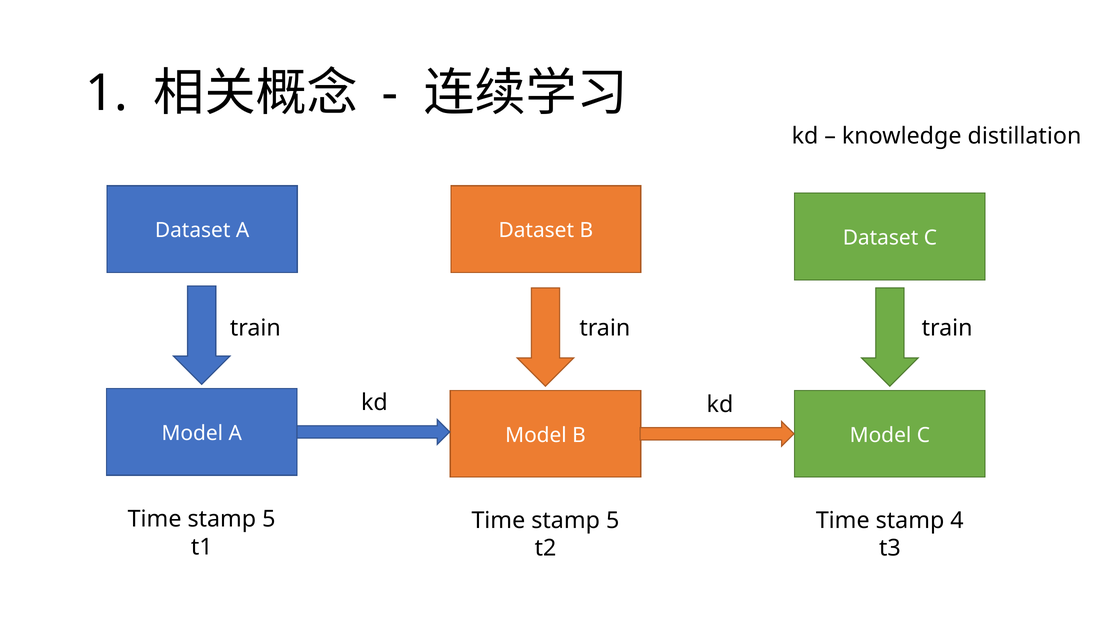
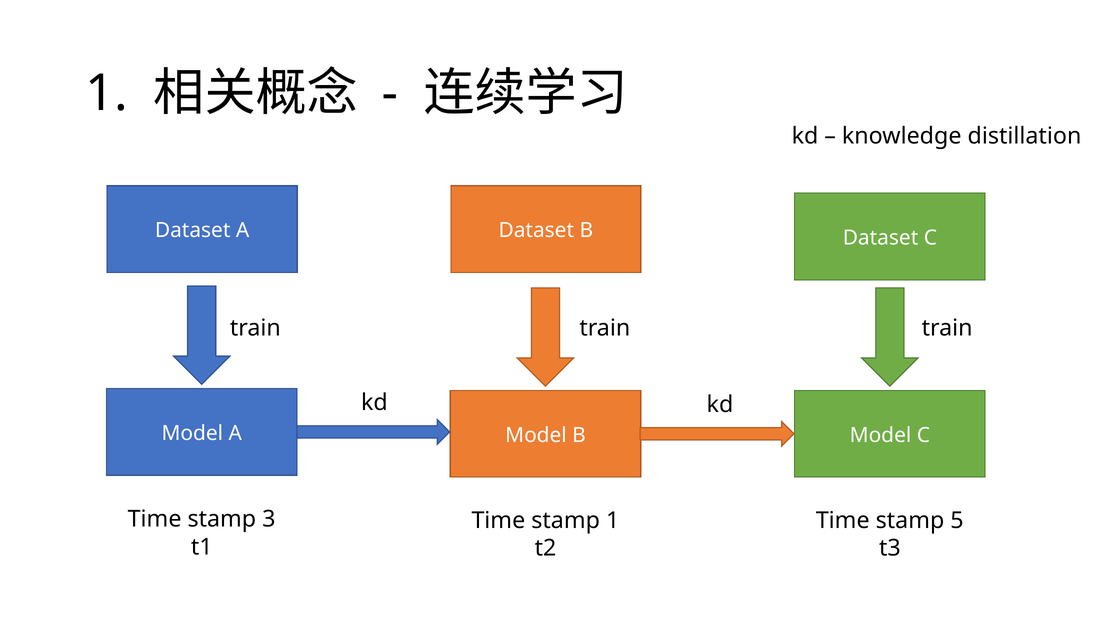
5 at (269, 519): 5 -> 3
5 at (613, 521): 5 -> 1
4: 4 -> 5
